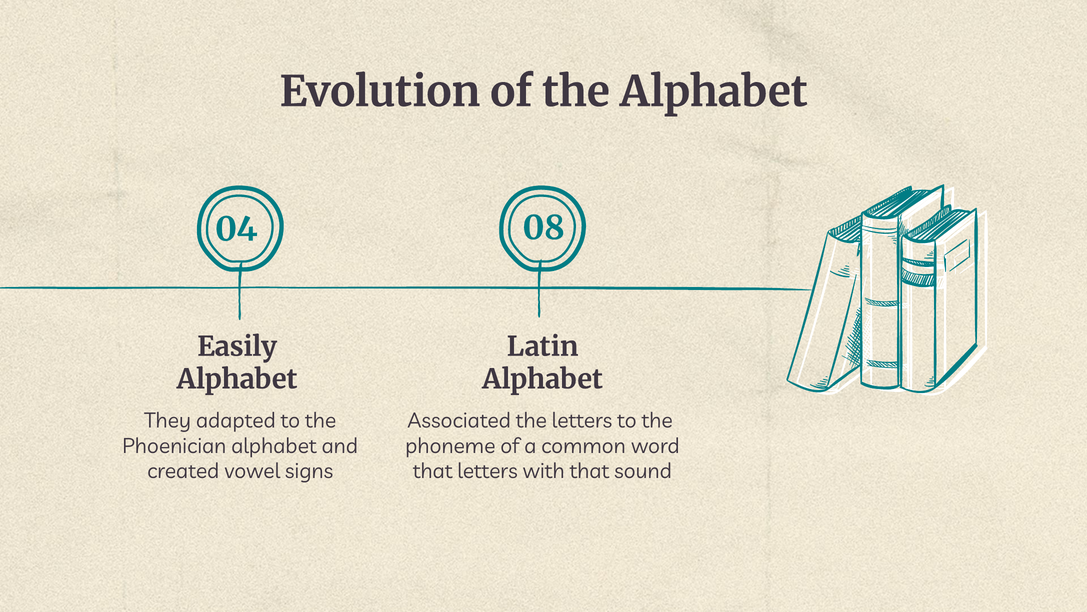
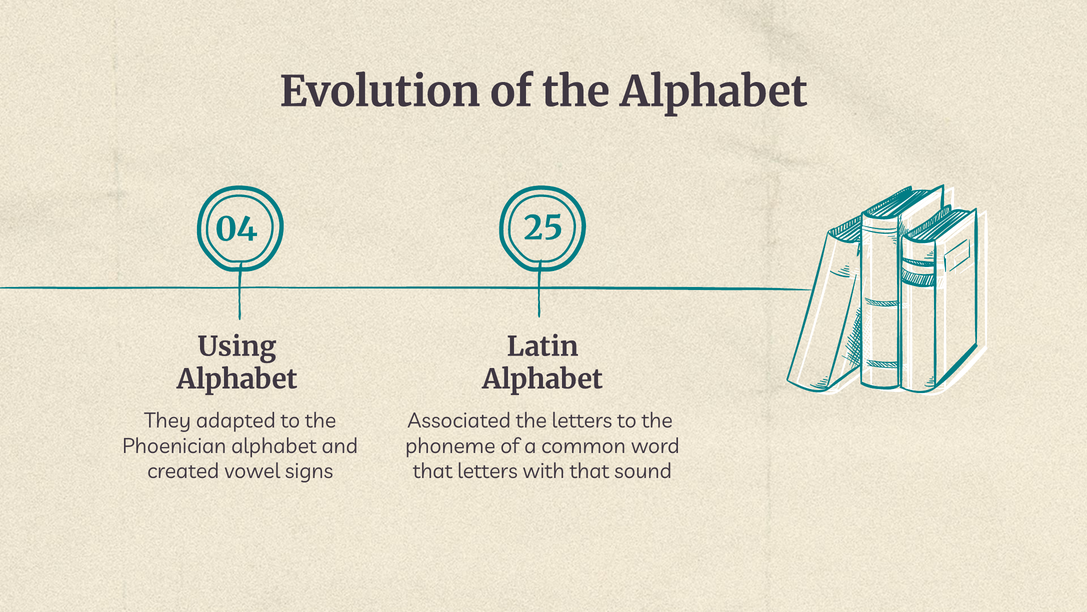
08: 08 -> 25
Easily: Easily -> Using
